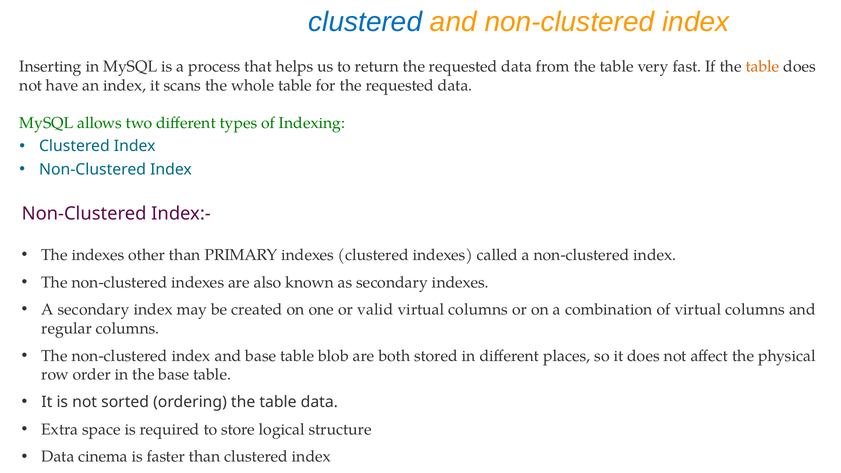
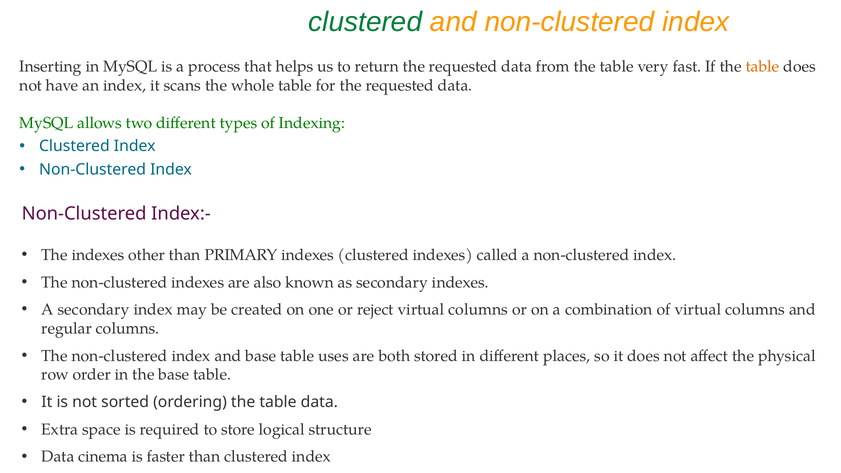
clustered at (365, 22) colour: blue -> green
valid: valid -> reject
blob: blob -> uses
